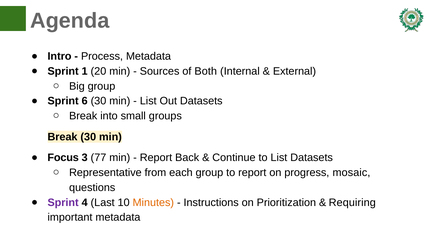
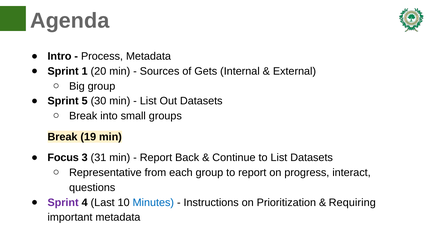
Both: Both -> Gets
6: 6 -> 5
Break 30: 30 -> 19
77: 77 -> 31
mosaic: mosaic -> interact
Minutes colour: orange -> blue
